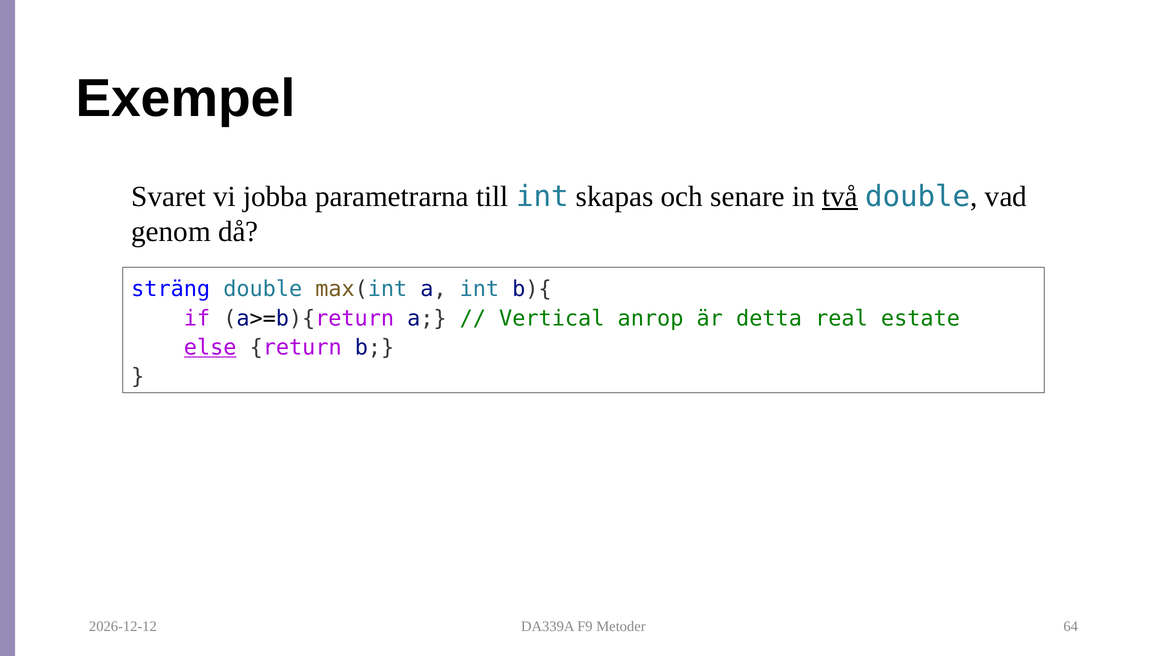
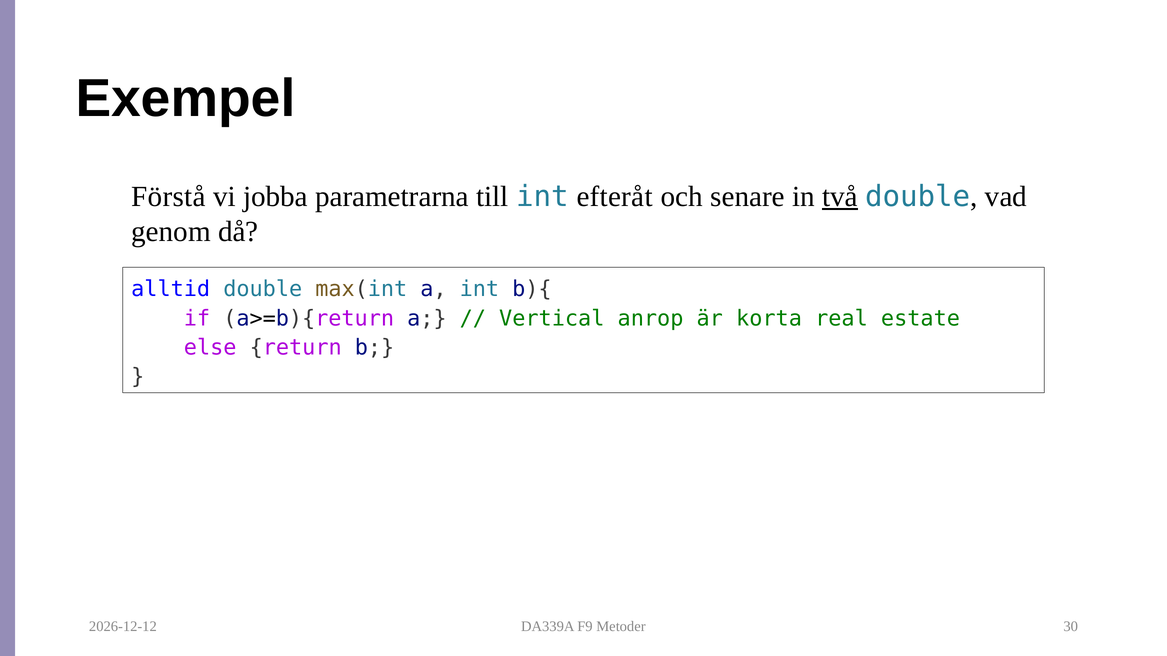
Svaret: Svaret -> Förstå
skapas: skapas -> efteråt
sträng: sträng -> alltid
detta: detta -> korta
else underline: present -> none
64: 64 -> 30
